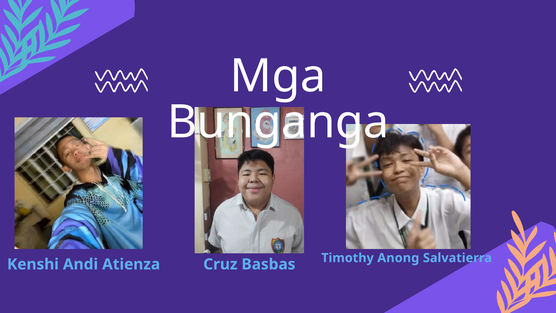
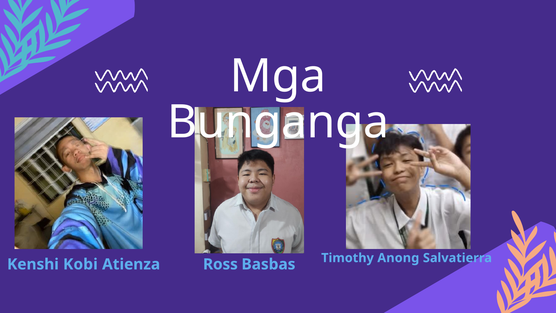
Andi: Andi -> Kobi
Cruz: Cruz -> Ross
